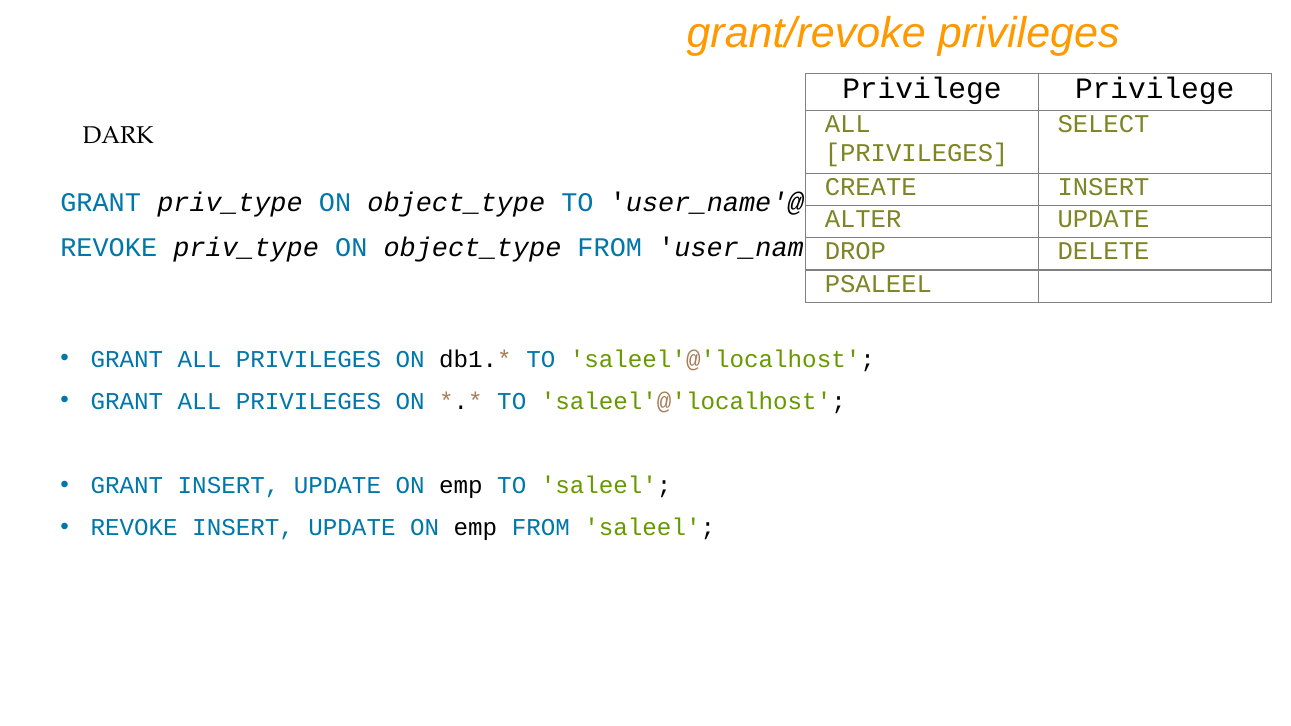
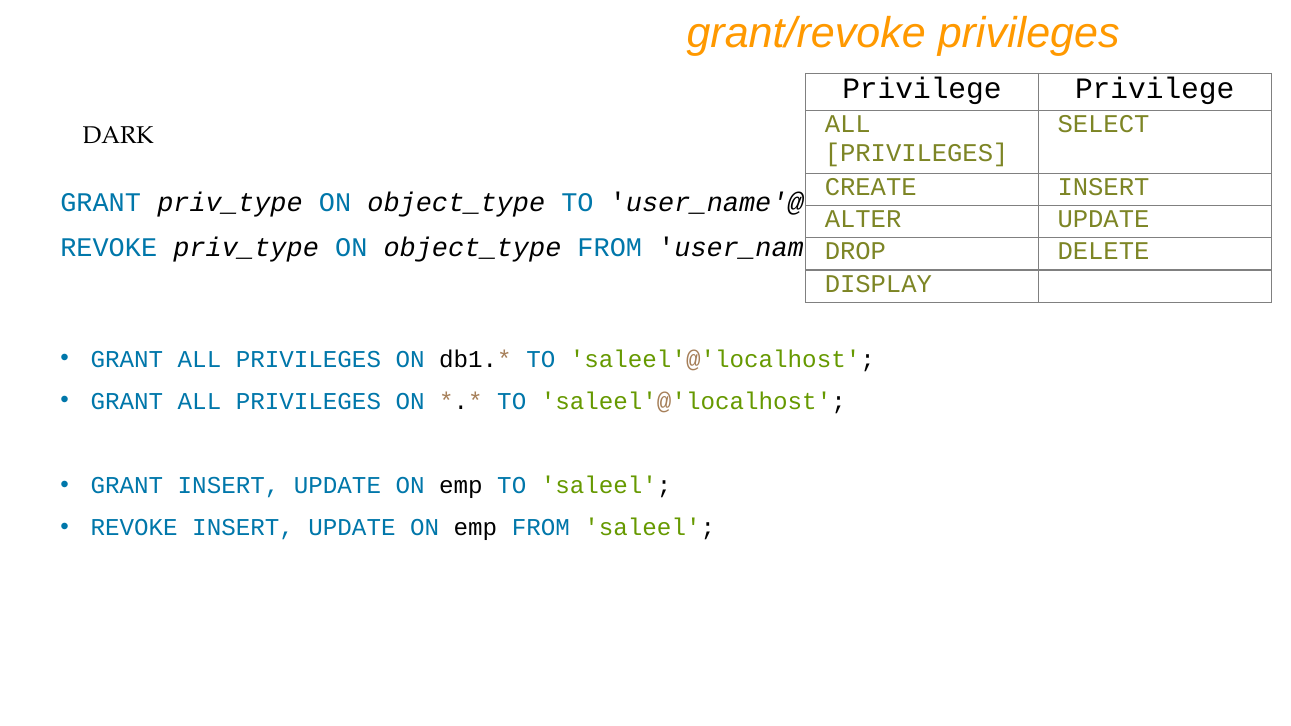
PSALEEL: PSALEEL -> DISPLAY
